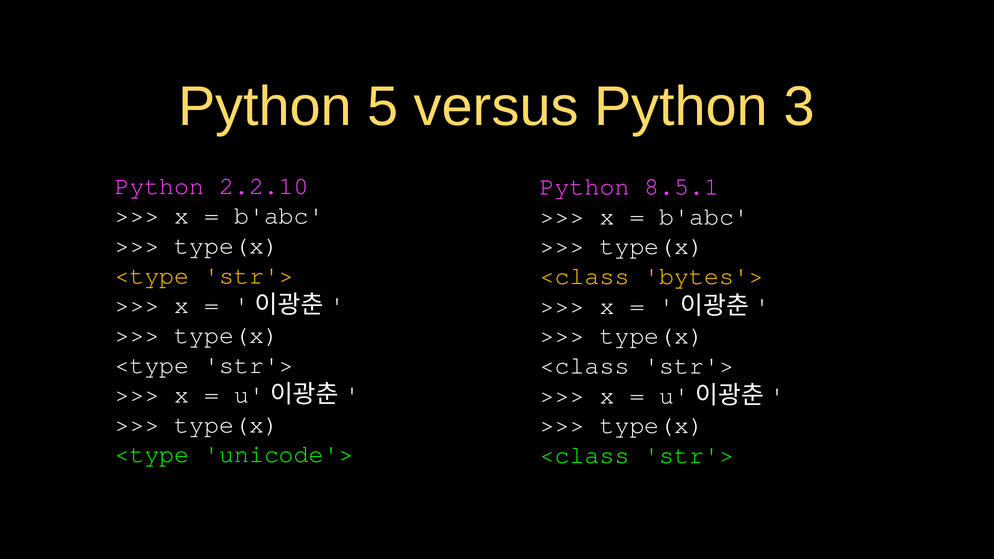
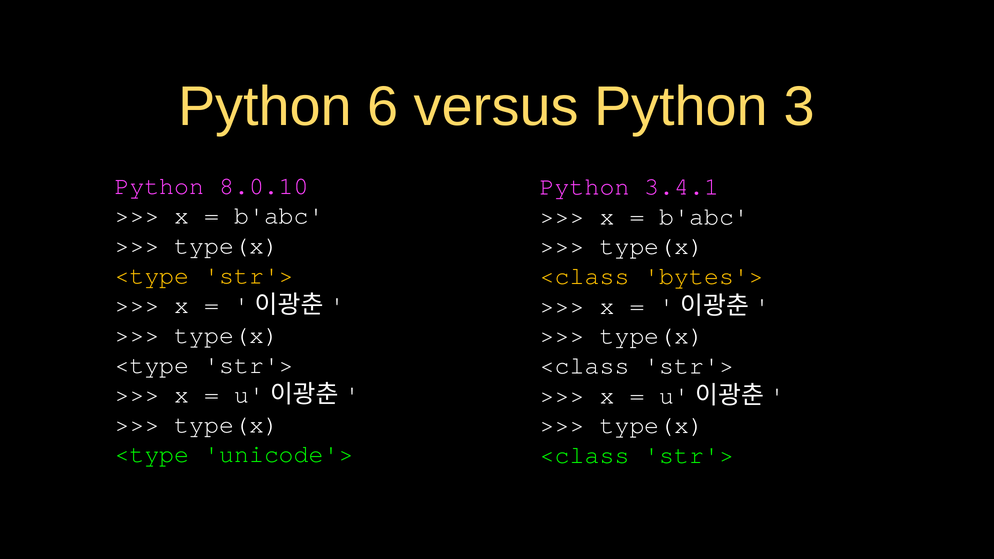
5: 5 -> 6
2.2.10: 2.2.10 -> 8.0.10
8.5.1: 8.5.1 -> 3.4.1
